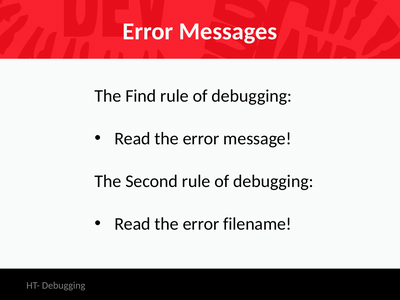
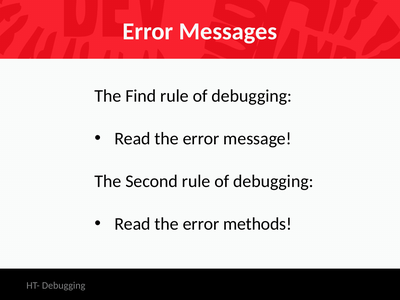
filename: filename -> methods
